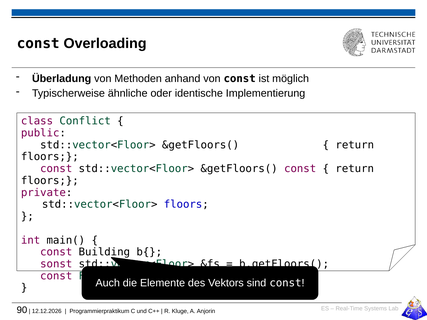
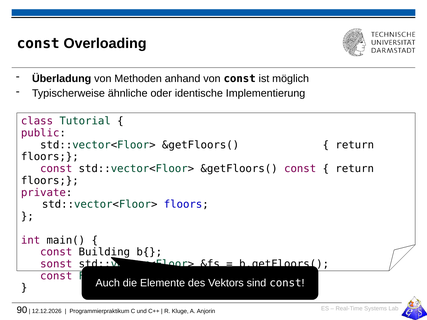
Conflict: Conflict -> Tutorial
